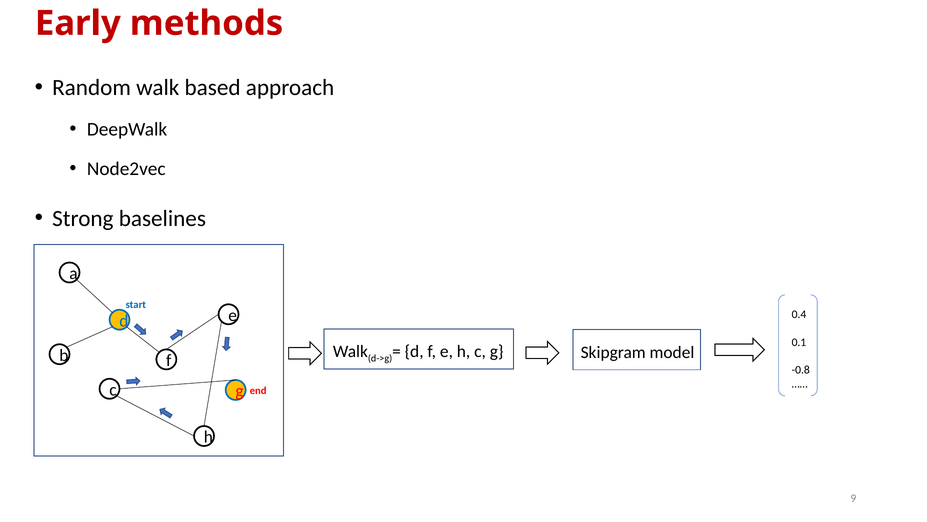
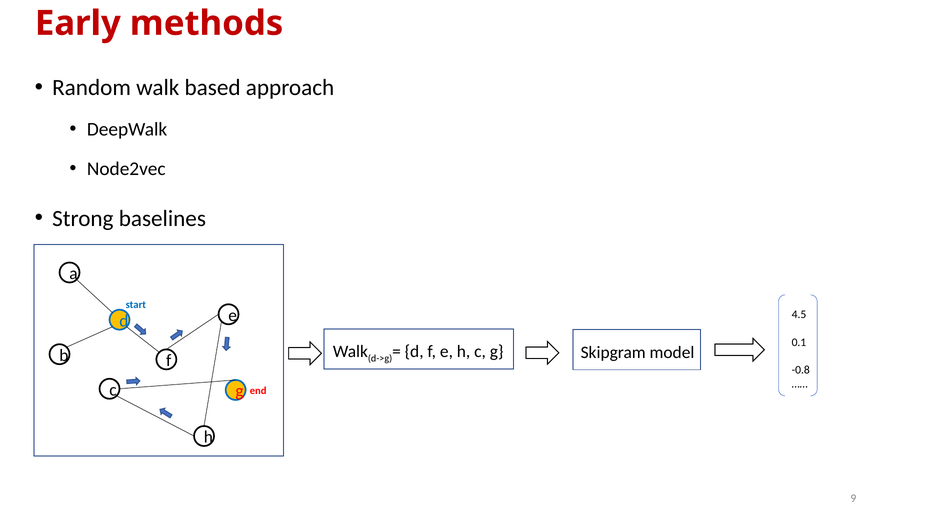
0.4: 0.4 -> 4.5
